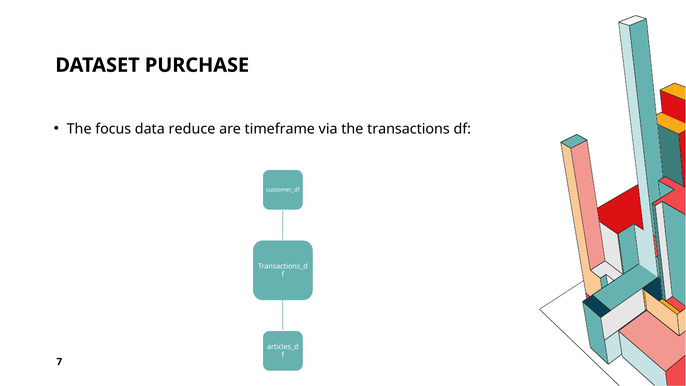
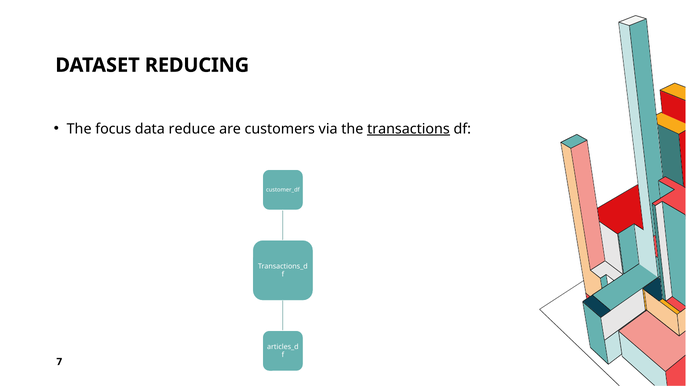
PURCHASE: PURCHASE -> REDUCING
timeframe: timeframe -> customers
transactions underline: none -> present
